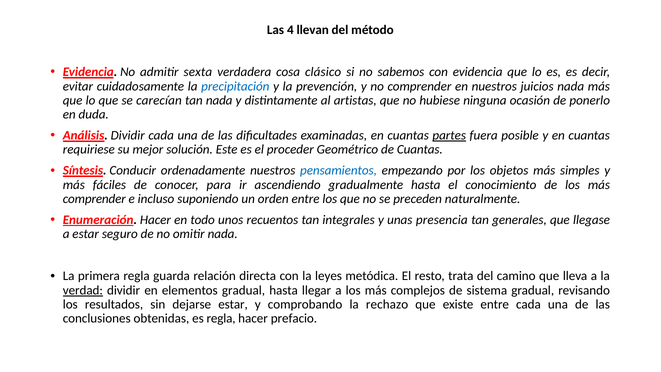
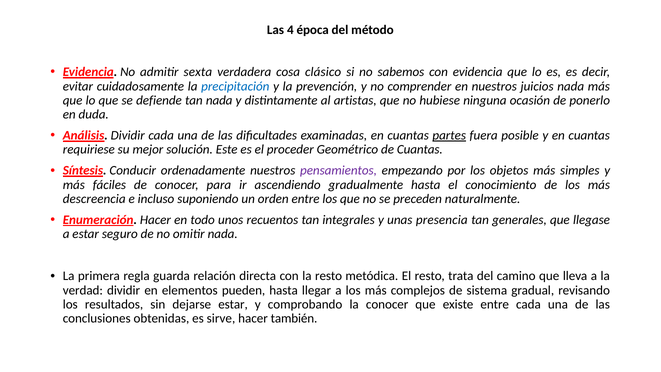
llevan: llevan -> época
carecían: carecían -> defiende
pensamientos colour: blue -> purple
comprender at (94, 199): comprender -> descreencia
la leyes: leyes -> resto
verdad underline: present -> none
elementos gradual: gradual -> pueden
la rechazo: rechazo -> conocer
es regla: regla -> sirve
prefacio: prefacio -> también
